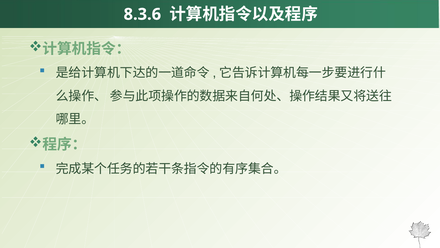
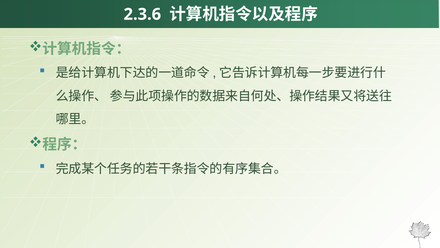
8.3.6: 8.3.6 -> 2.3.6
